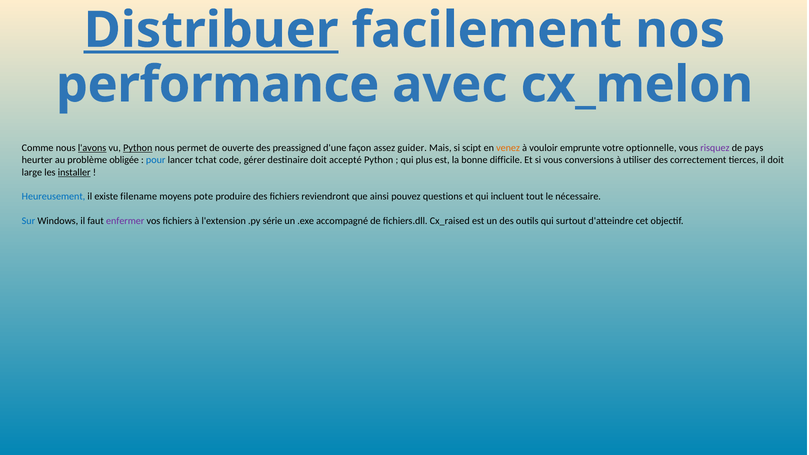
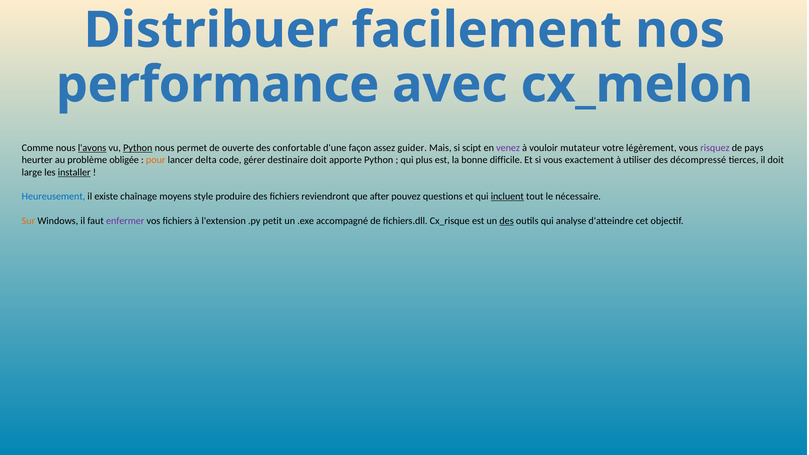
Distribuer underline: present -> none
preassigned: preassigned -> confortable
venez colour: orange -> purple
emprunte: emprunte -> mutateur
optionnelle: optionnelle -> légèrement
pour colour: blue -> orange
tchat: tchat -> delta
accepté: accepté -> apporte
conversions: conversions -> exactement
correctement: correctement -> décompressé
filename: filename -> chaînage
pote: pote -> style
ainsi: ainsi -> after
incluent underline: none -> present
Sur colour: blue -> orange
série: série -> petit
Cx_raised: Cx_raised -> Cx_risque
des at (507, 221) underline: none -> present
surtout: surtout -> analyse
